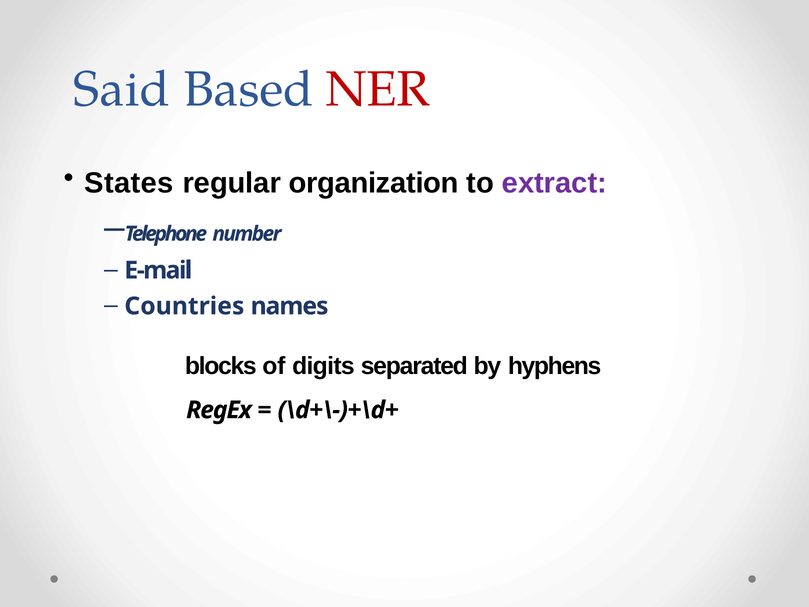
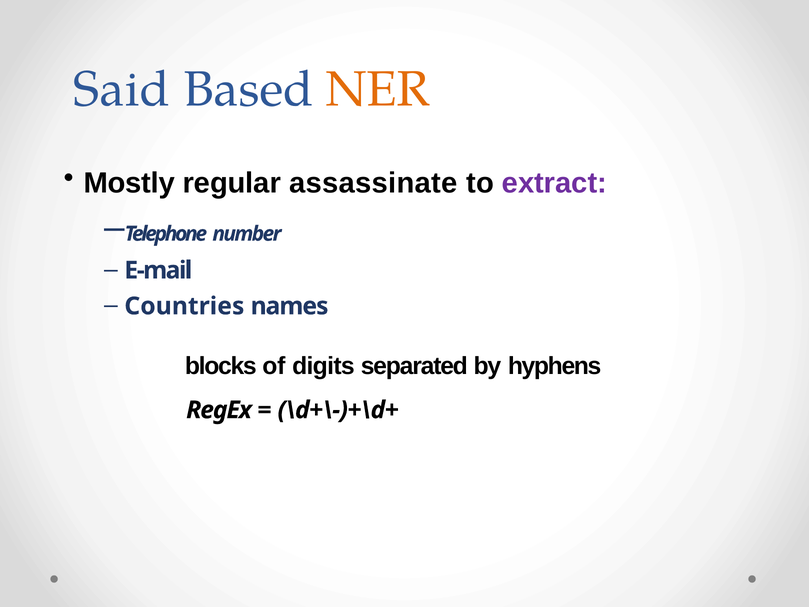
NER colour: red -> orange
States: States -> Mostly
organization: organization -> assassinate
